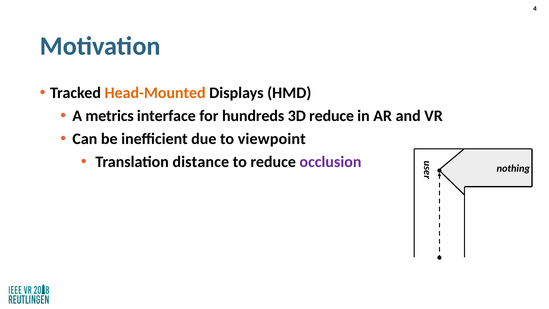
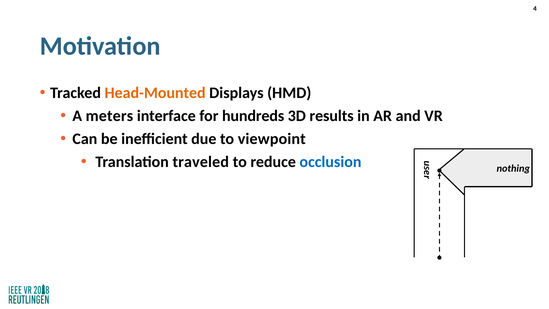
metrics: metrics -> meters
3D reduce: reduce -> results
distance: distance -> traveled
occlusion colour: purple -> blue
